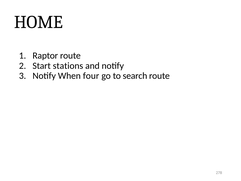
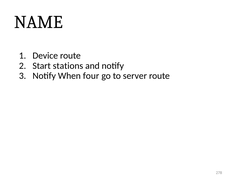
HOME: HOME -> NAME
Raptor: Raptor -> Device
search: search -> server
